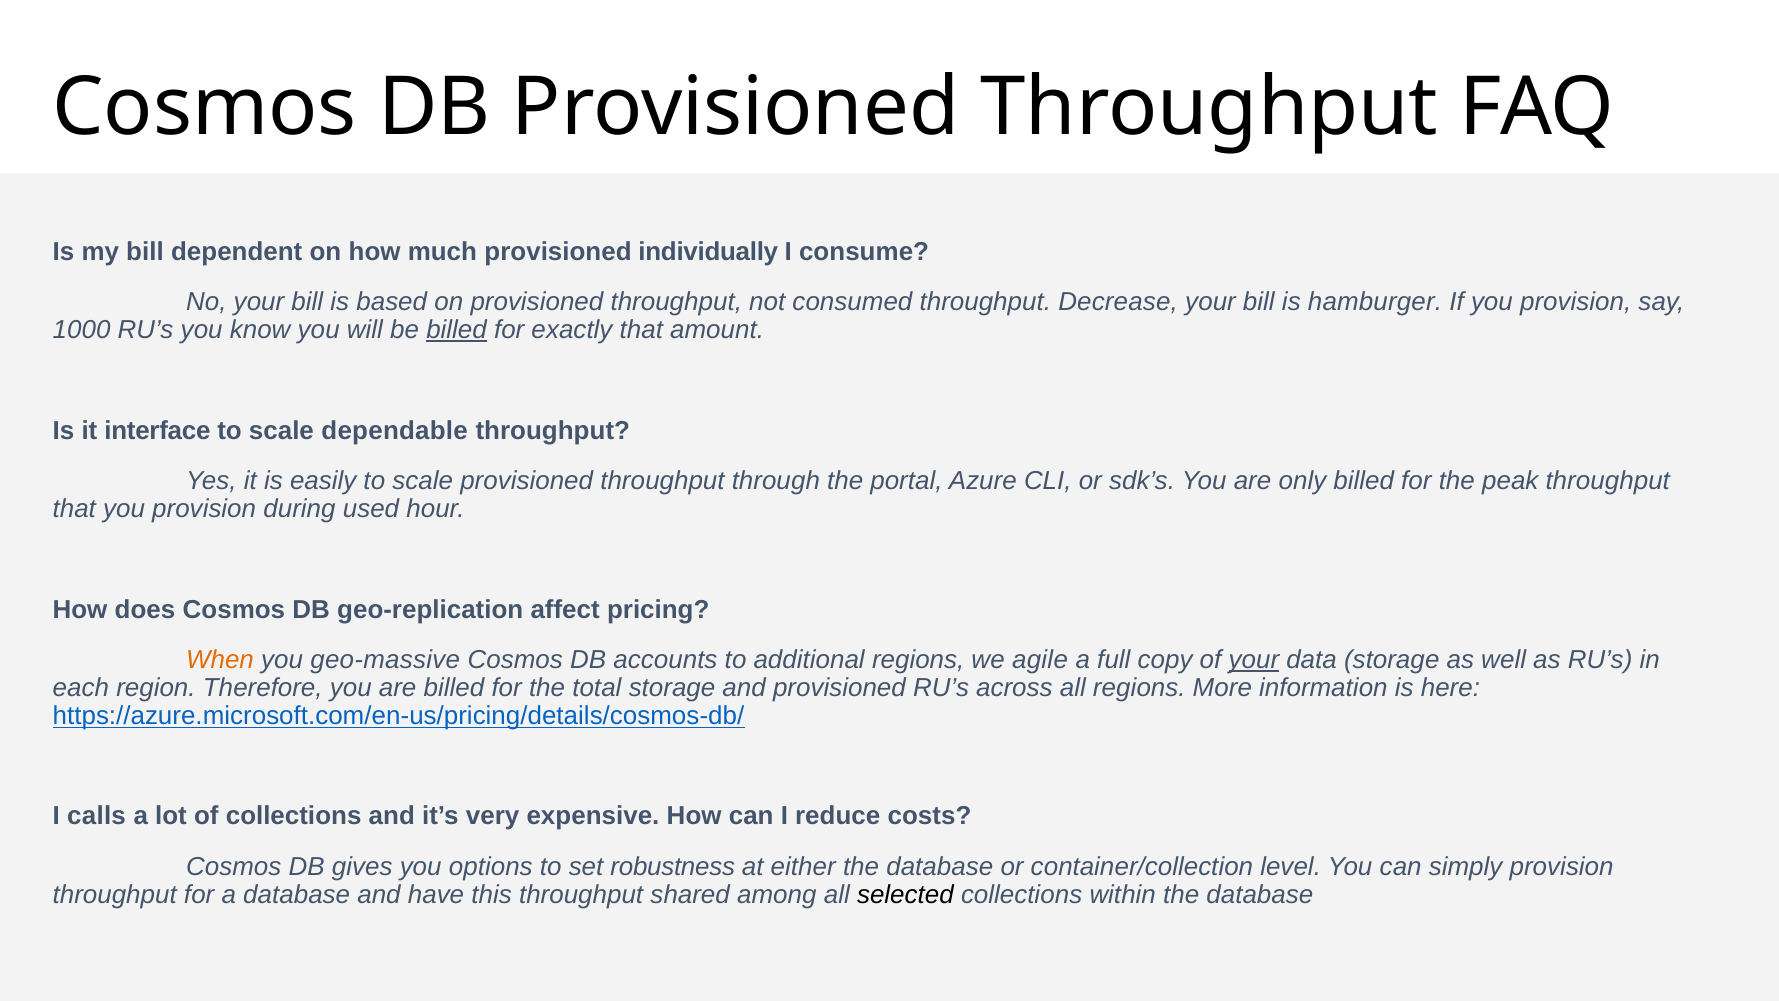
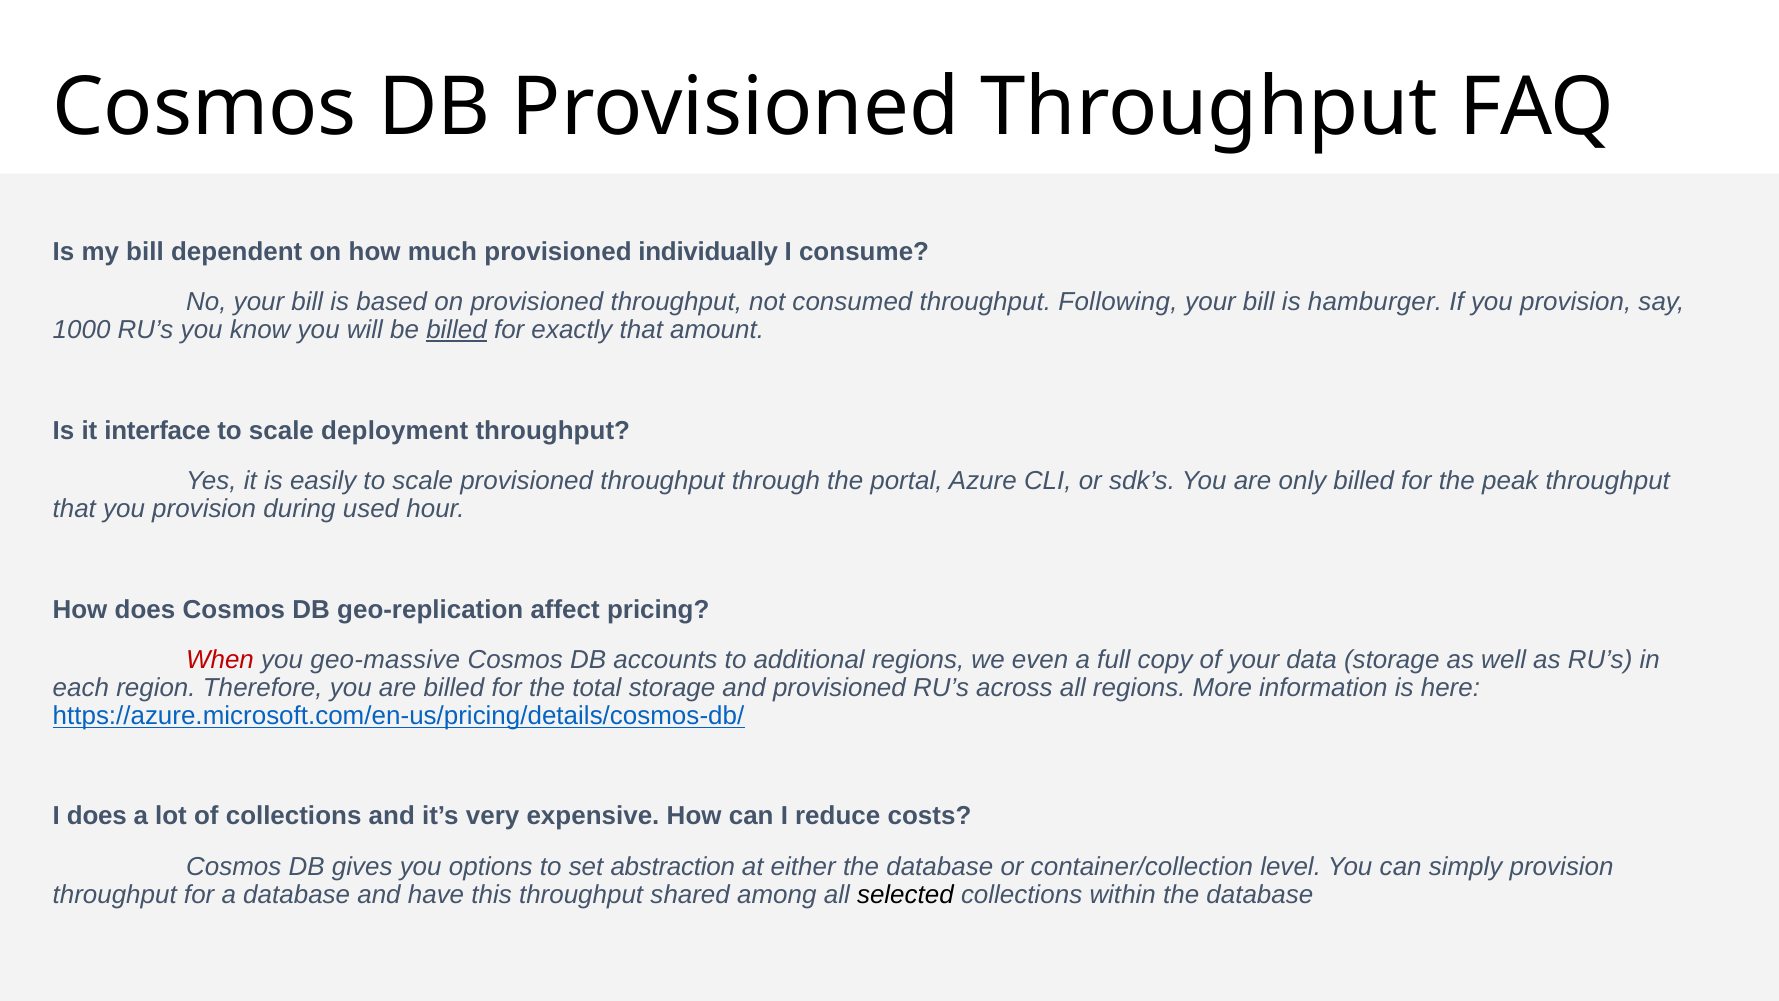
Decrease: Decrease -> Following
dependable: dependable -> deployment
When colour: orange -> red
agile: agile -> even
your at (1254, 660) underline: present -> none
I calls: calls -> does
robustness: robustness -> abstraction
